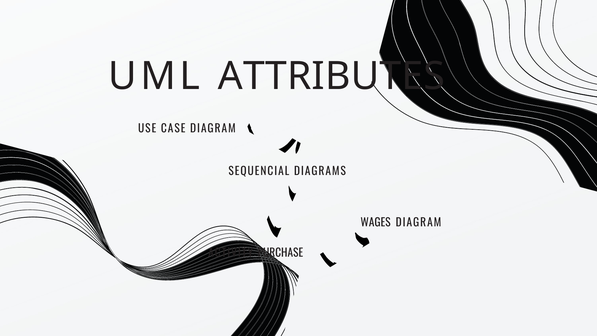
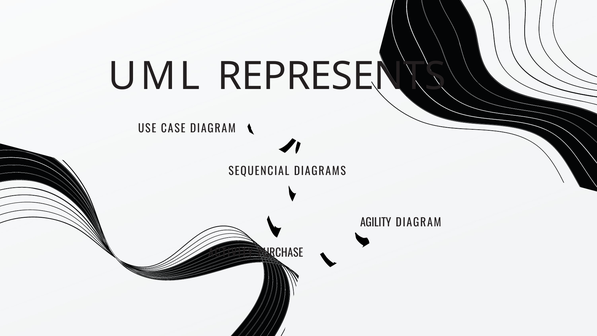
ATTRIBUTES: ATTRIBUTES -> REPRESENTS
WAGES: WAGES -> AGILITY
